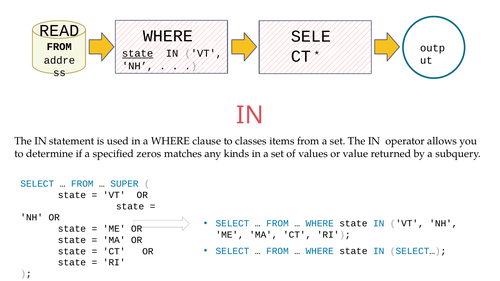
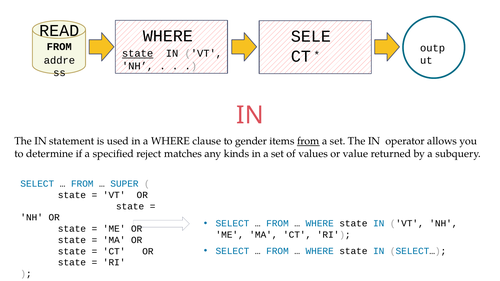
classes: classes -> gender
from at (308, 141) underline: none -> present
zeros: zeros -> reject
